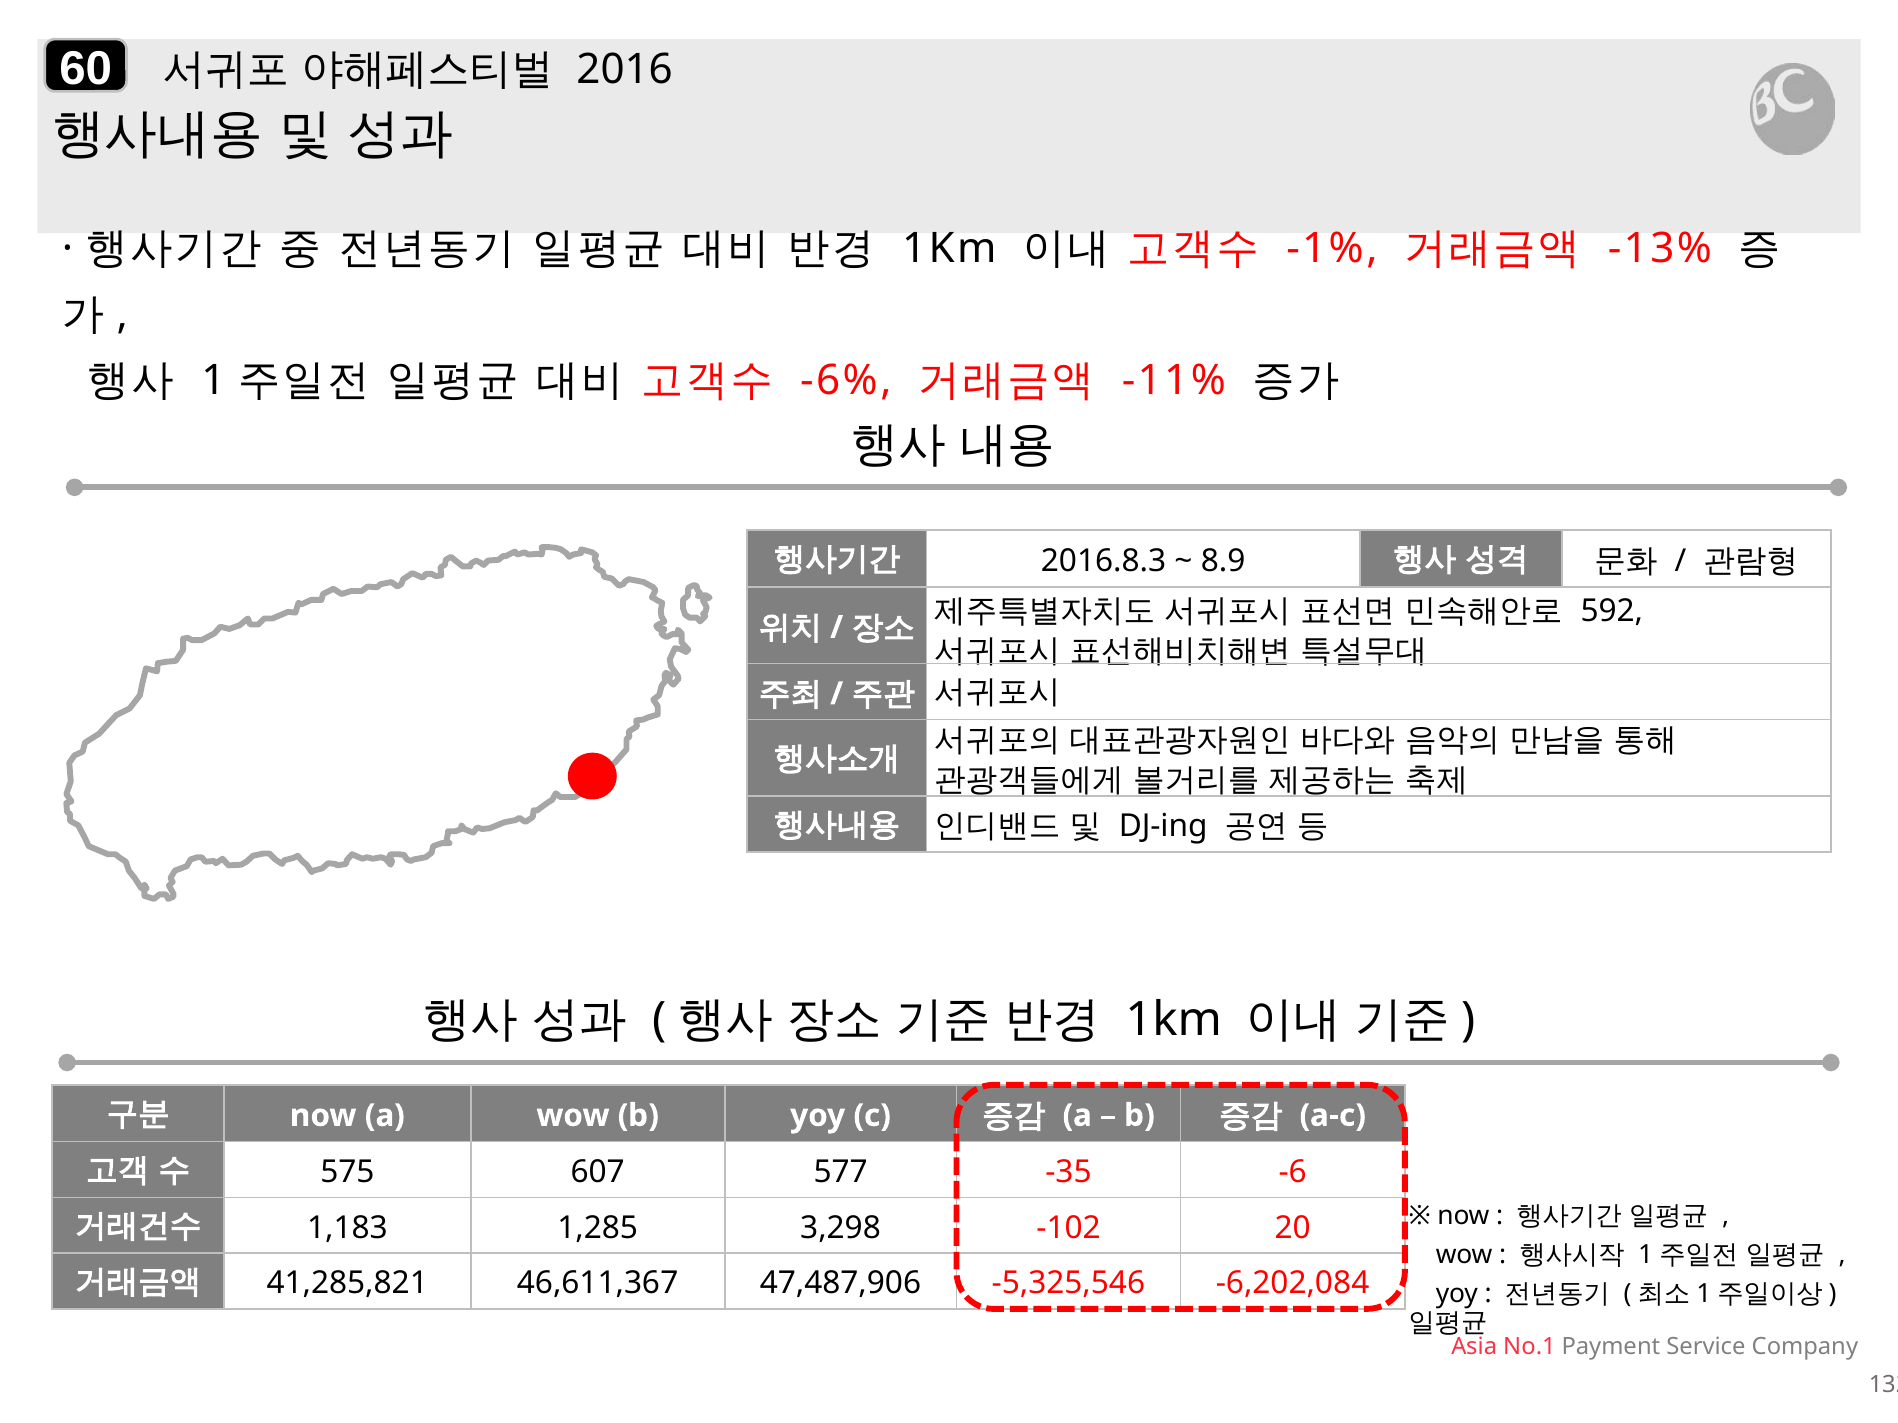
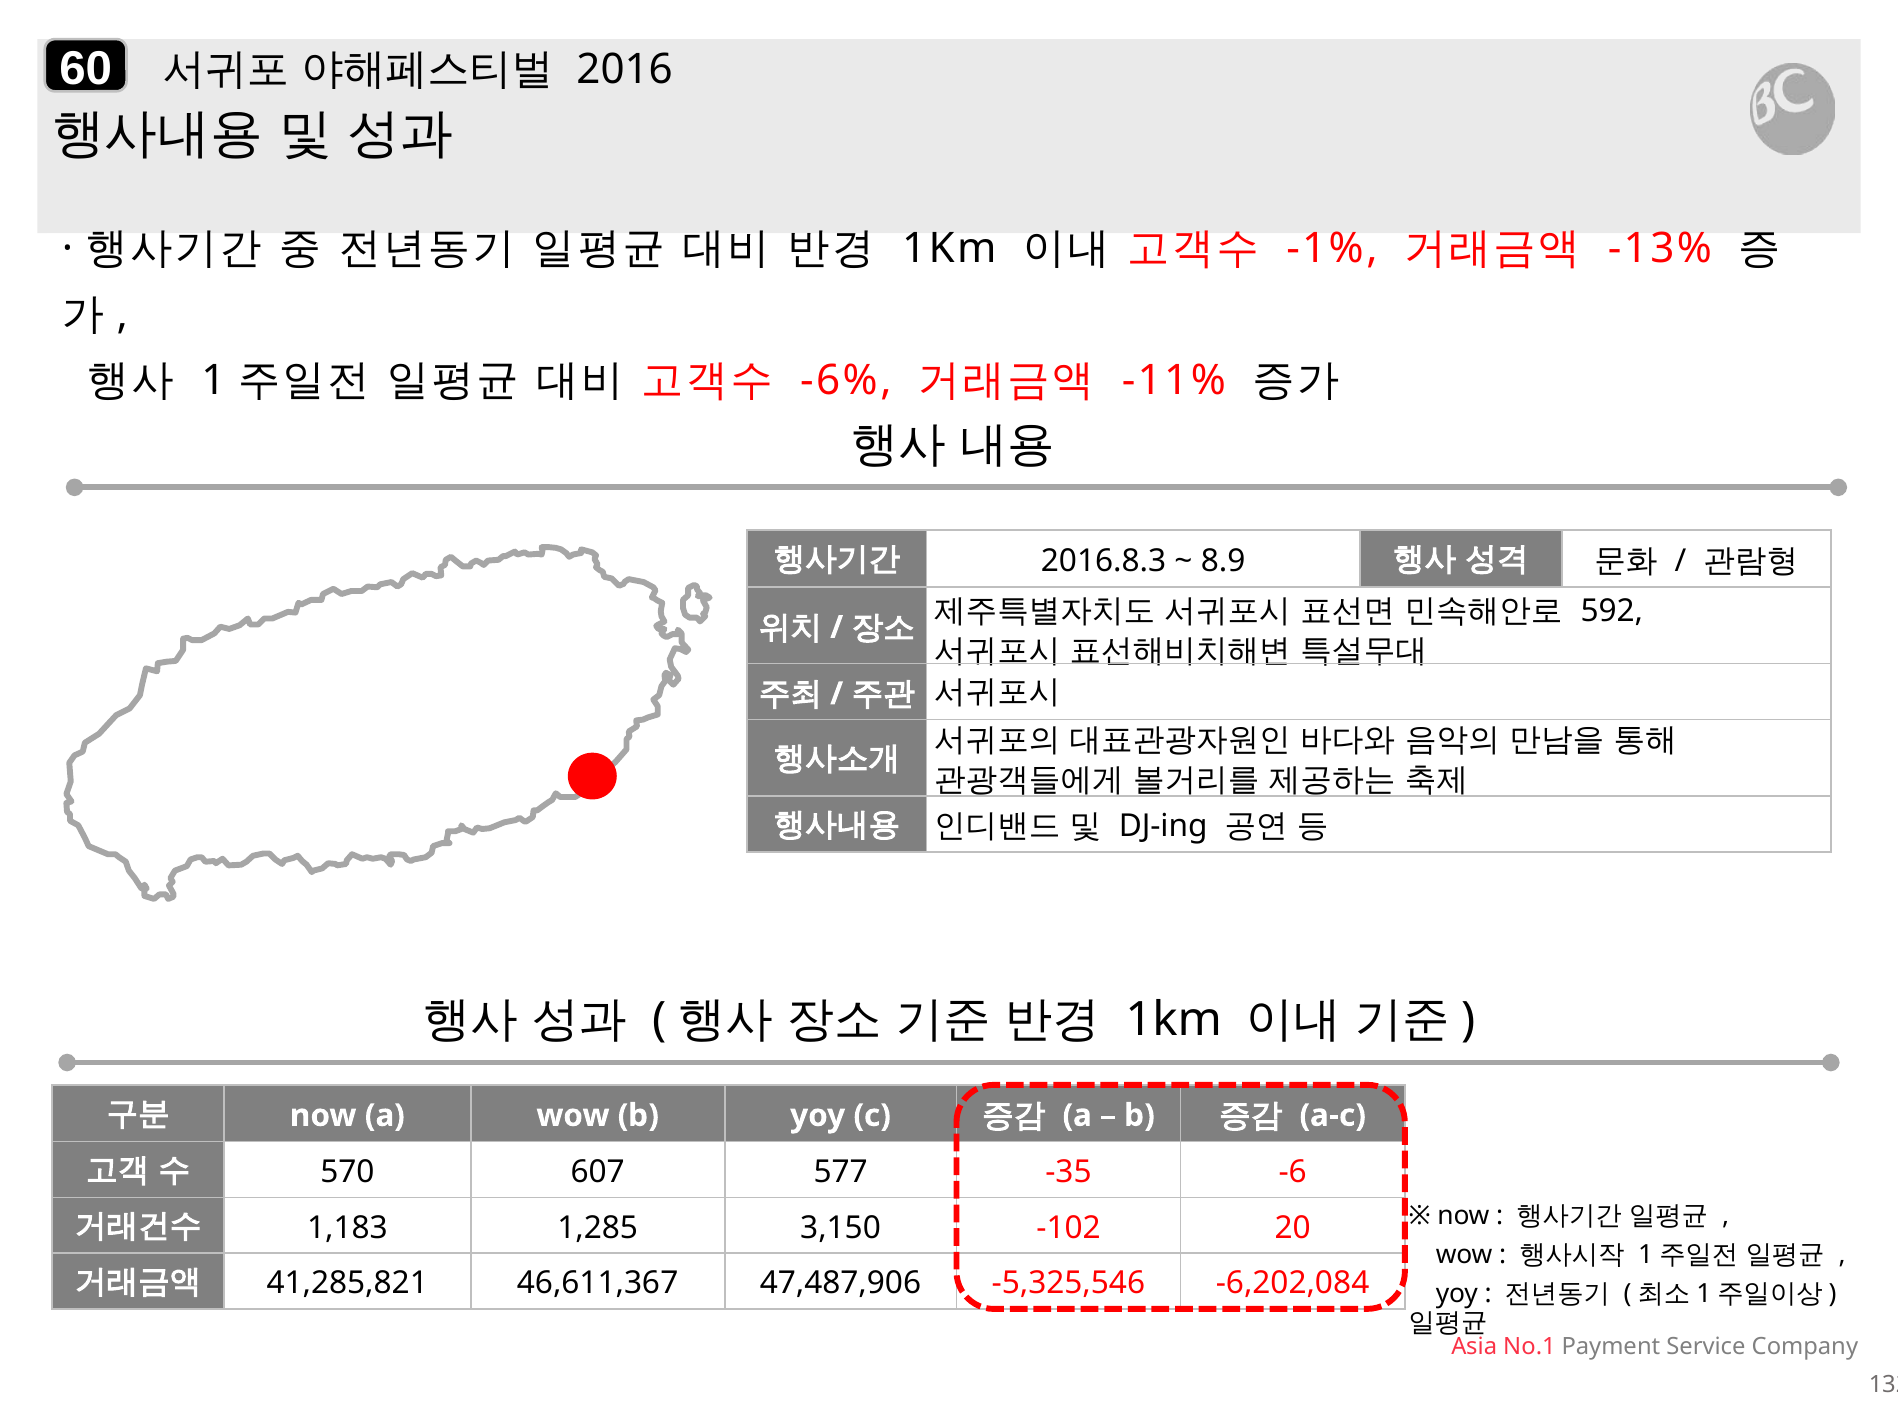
575: 575 -> 570
3,298: 3,298 -> 3,150
